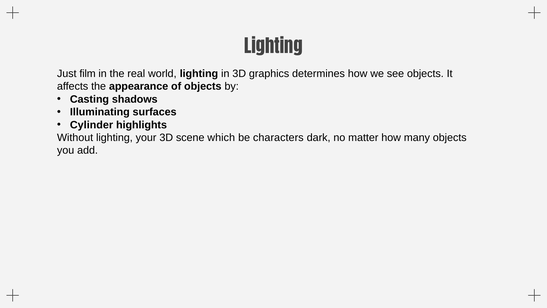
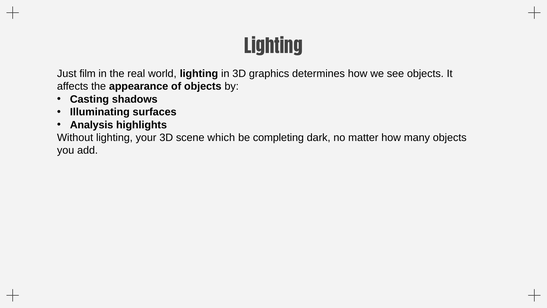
Cylinder: Cylinder -> Analysis
characters: characters -> completing
